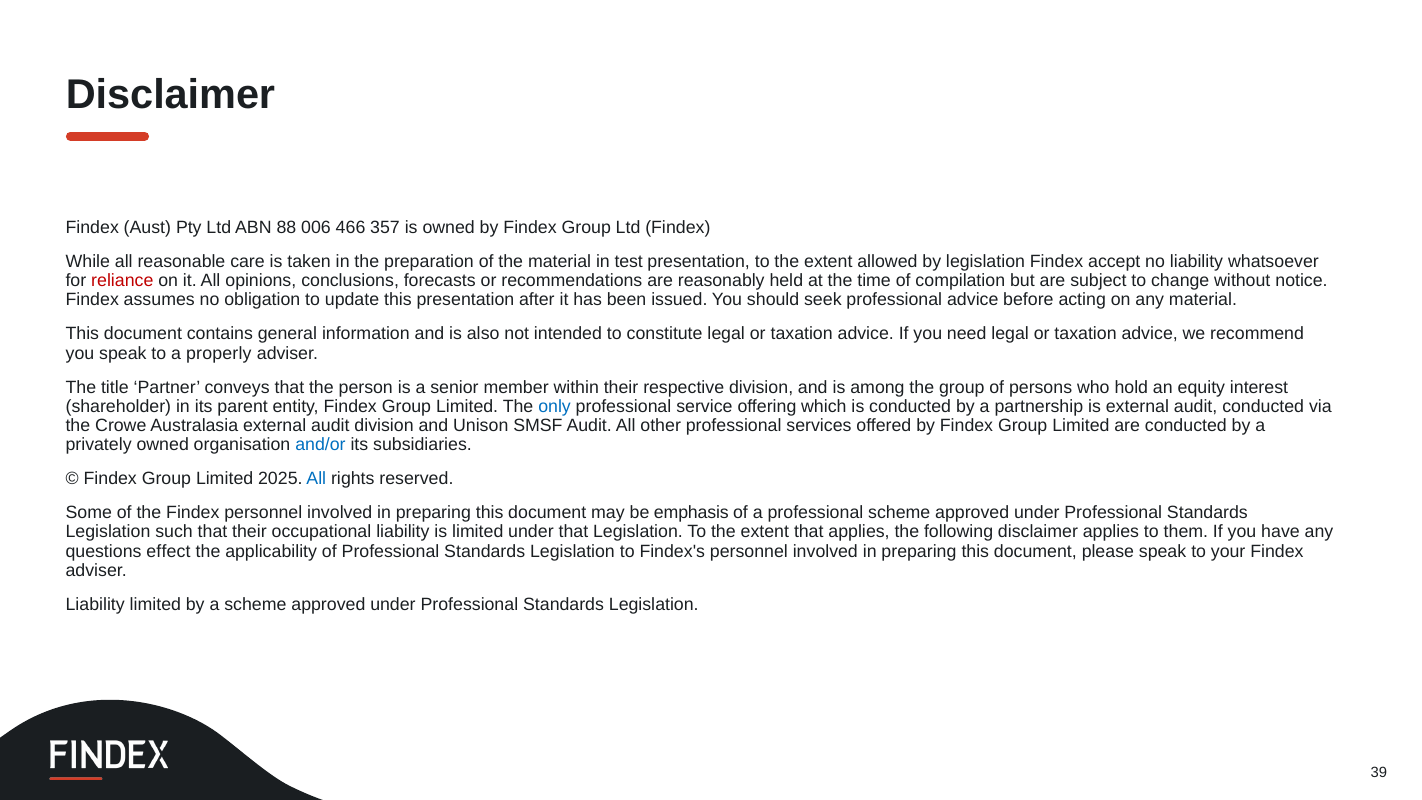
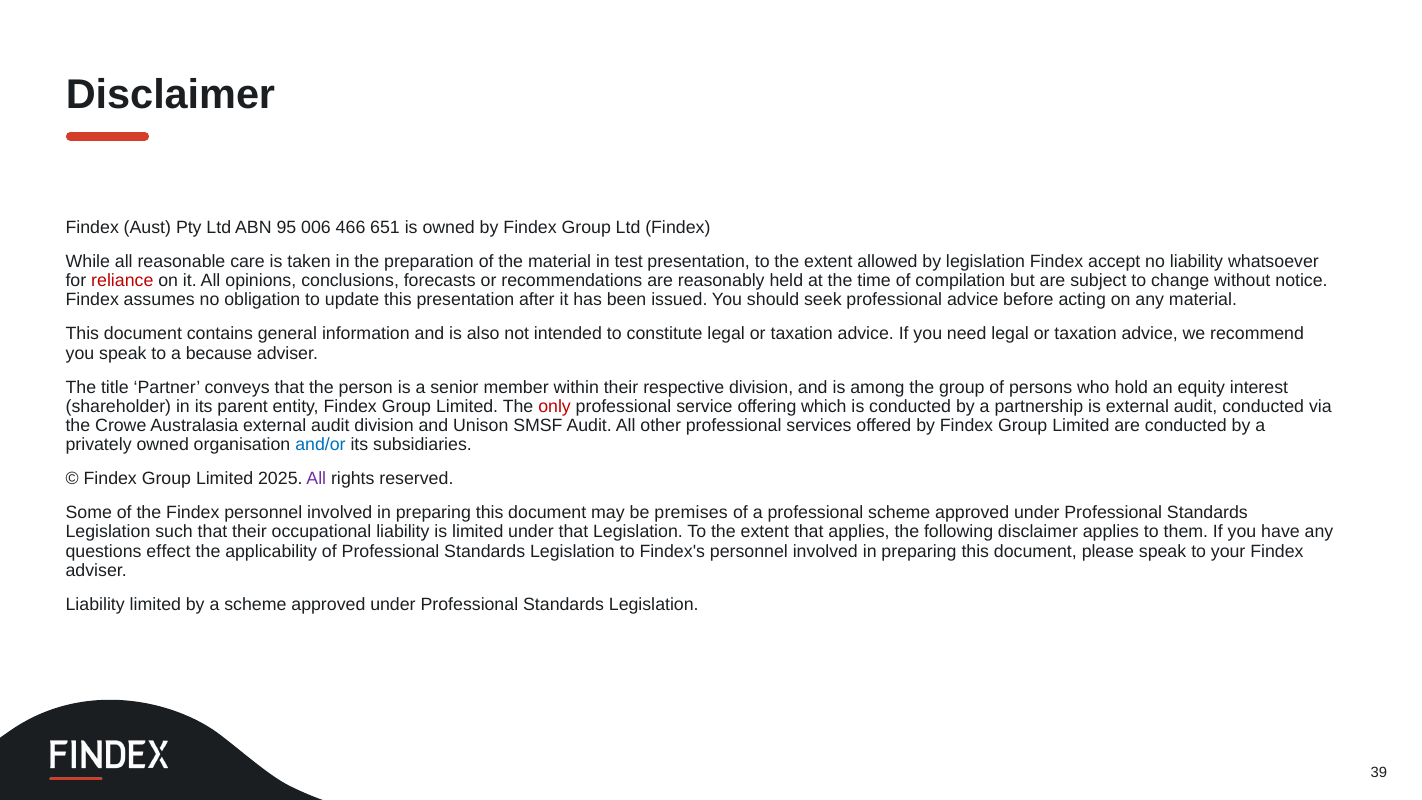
88: 88 -> 95
357: 357 -> 651
properly: properly -> because
only colour: blue -> red
All at (316, 479) colour: blue -> purple
emphasis: emphasis -> premises
